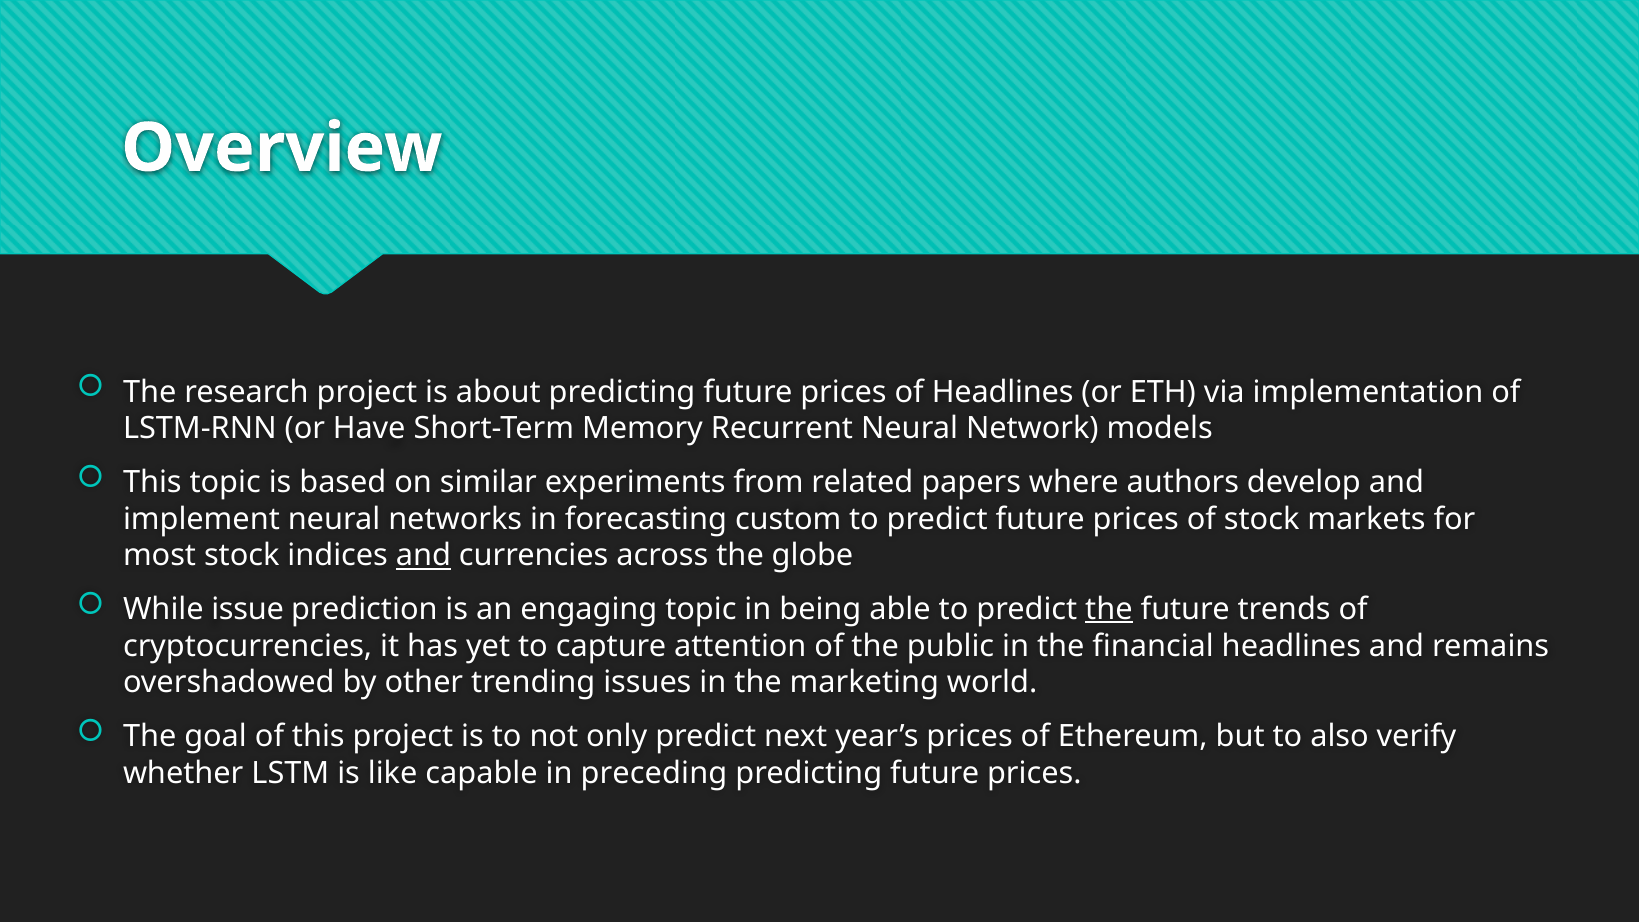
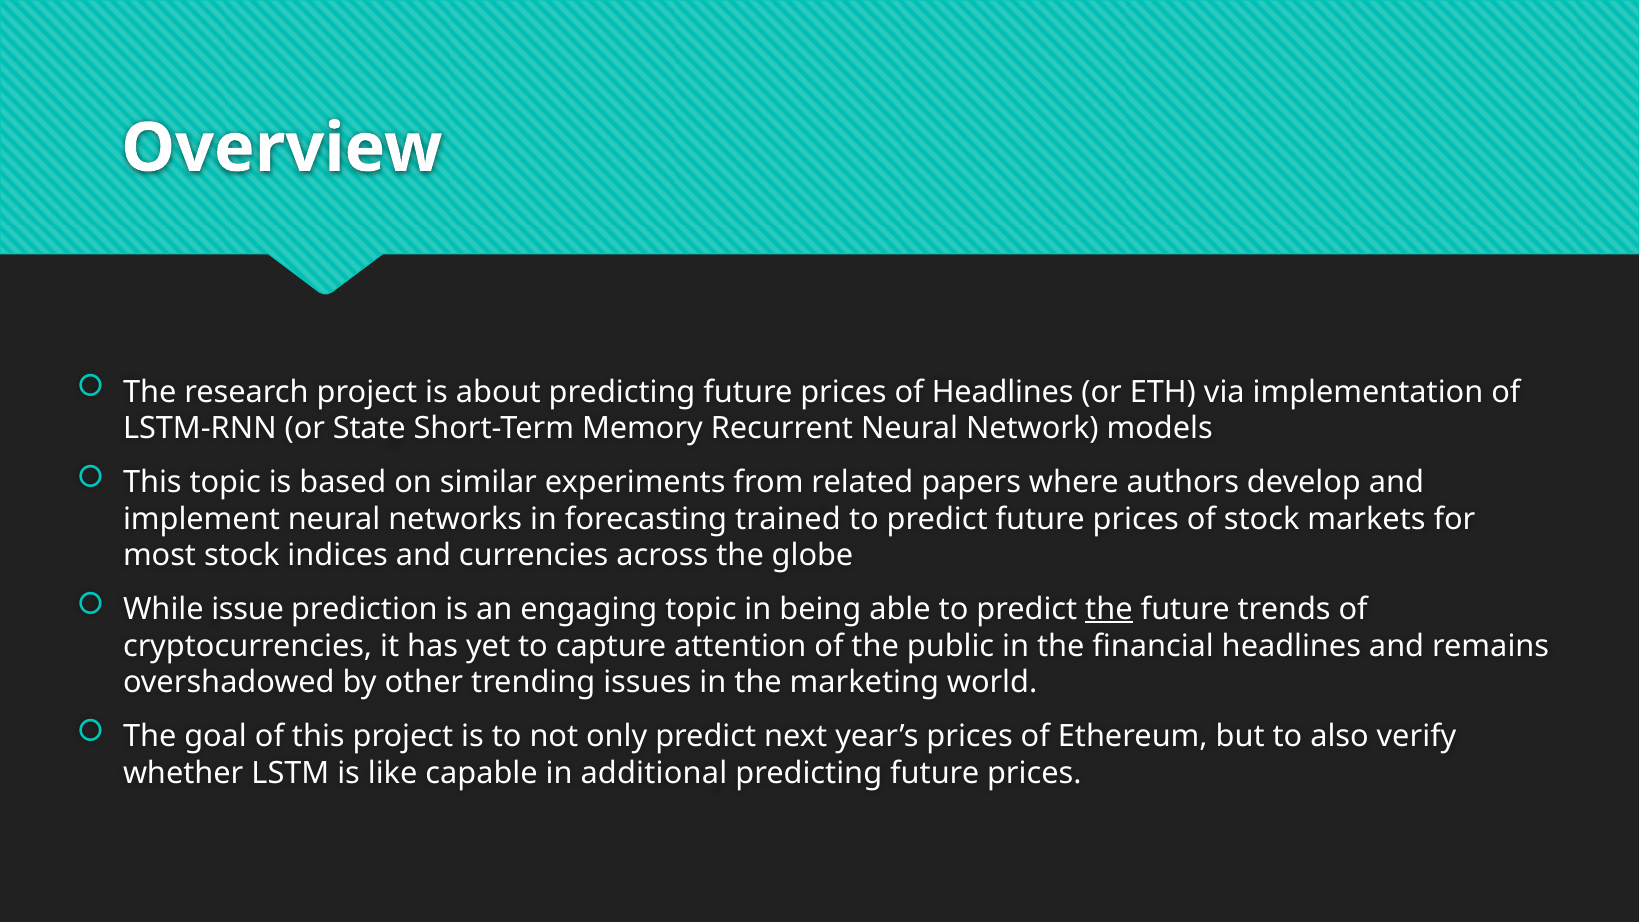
Have: Have -> State
custom: custom -> trained
and at (423, 556) underline: present -> none
preceding: preceding -> additional
